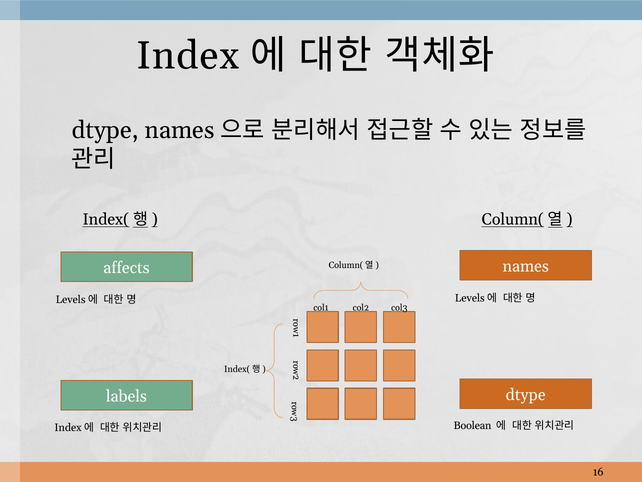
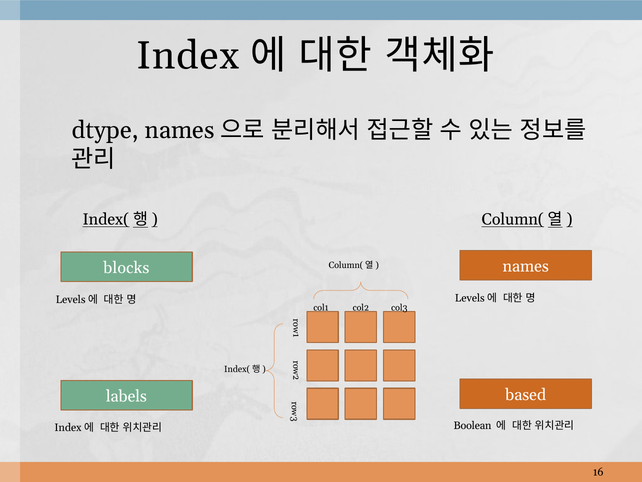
affects: affects -> blocks
dtype at (526, 395): dtype -> based
